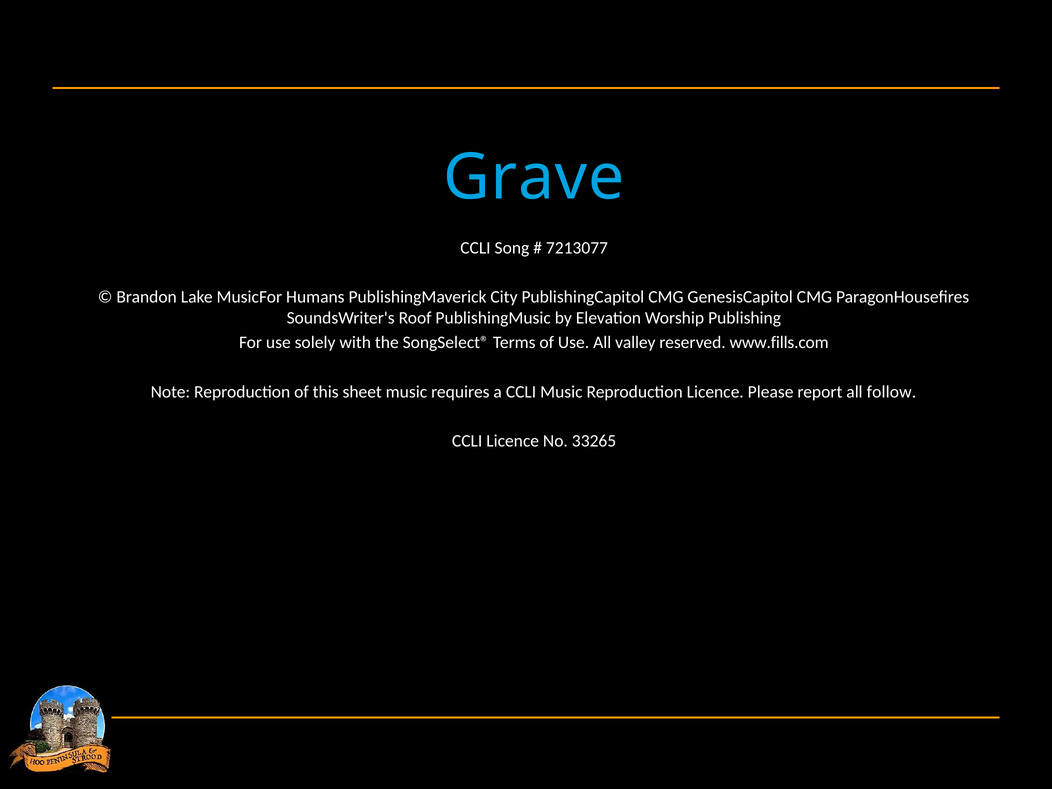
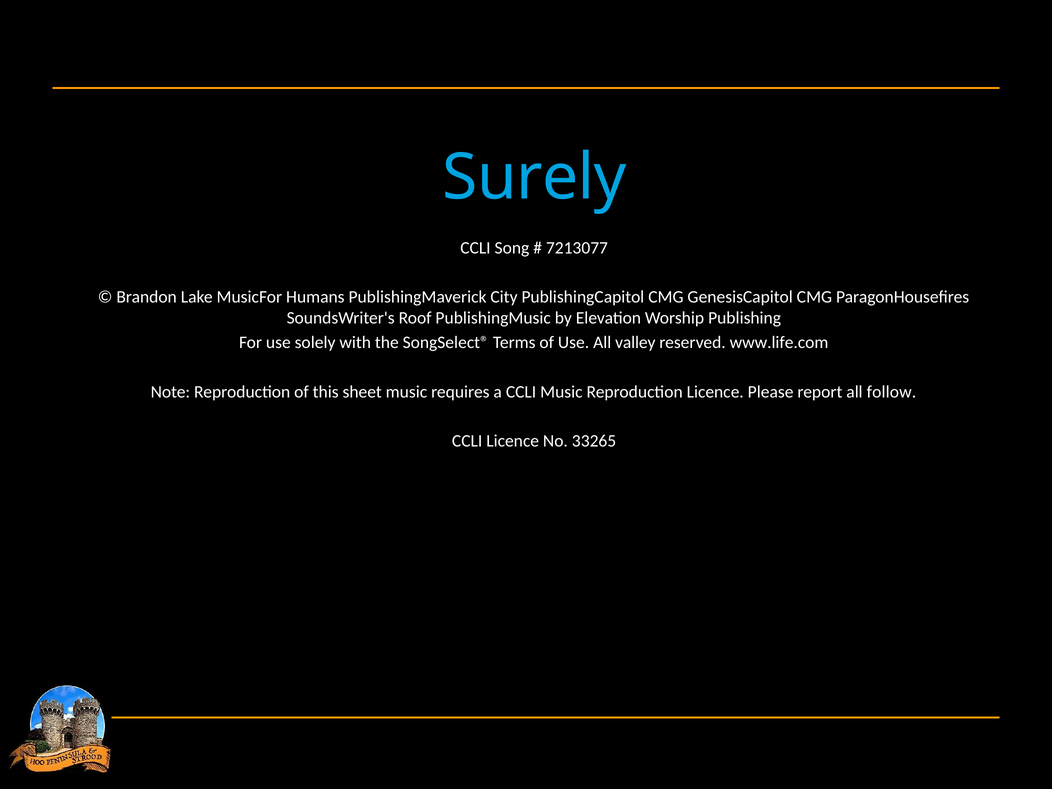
Grave: Grave -> Surely
www.fills.com: www.fills.com -> www.life.com
